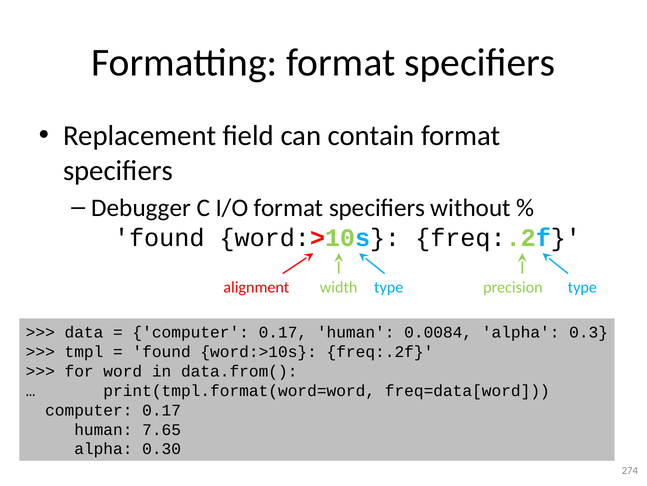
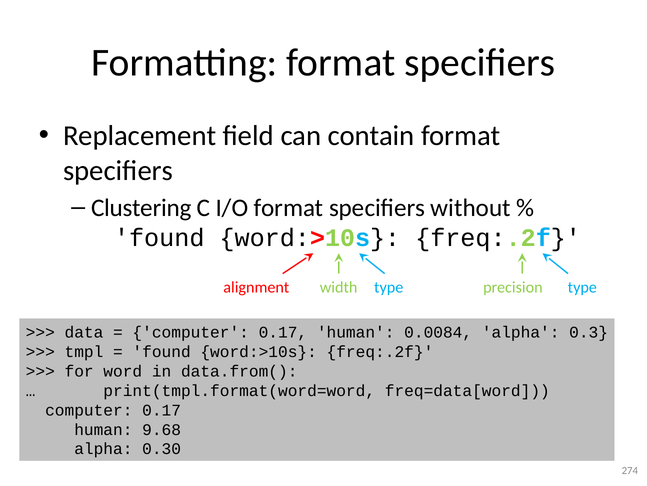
Debugger: Debugger -> Clustering
7.65: 7.65 -> 9.68
